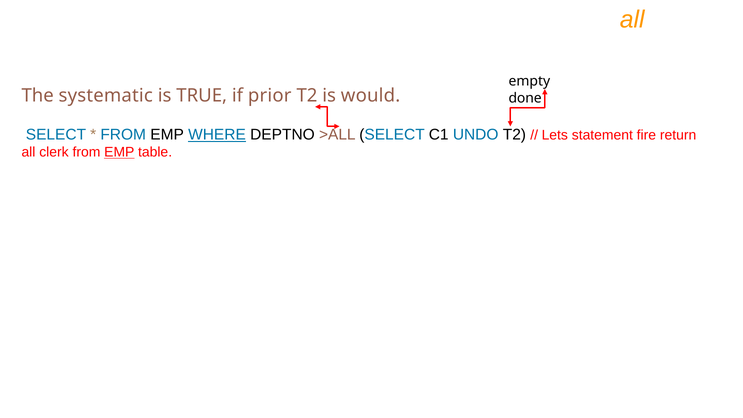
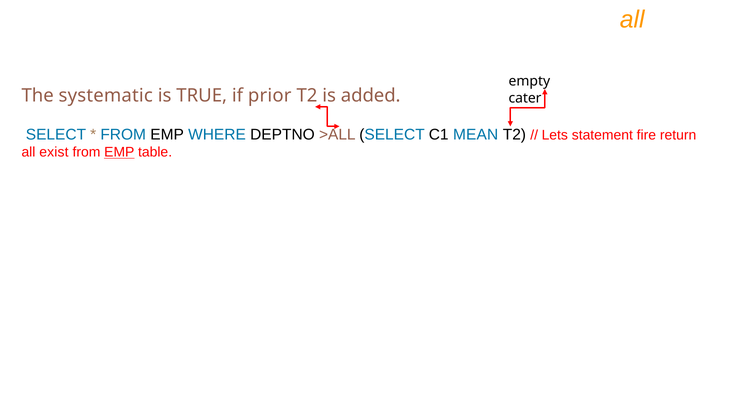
would: would -> added
done: done -> cater
WHERE underline: present -> none
UNDO: UNDO -> MEAN
clerk: clerk -> exist
